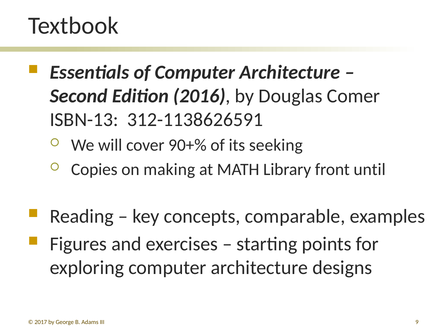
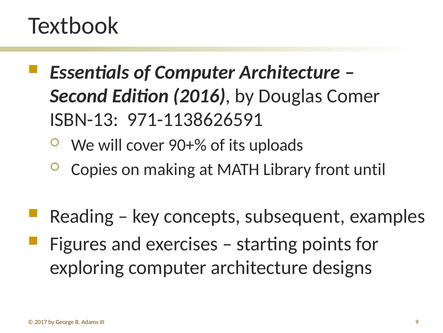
312-1138626591: 312-1138626591 -> 971-1138626591
seeking: seeking -> uploads
comparable: comparable -> subsequent
